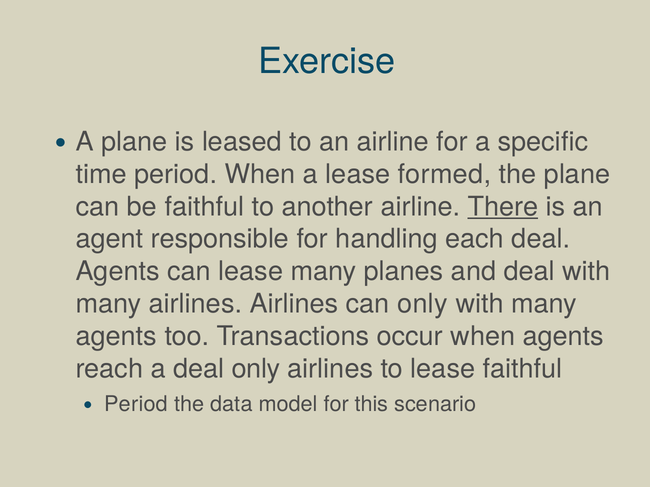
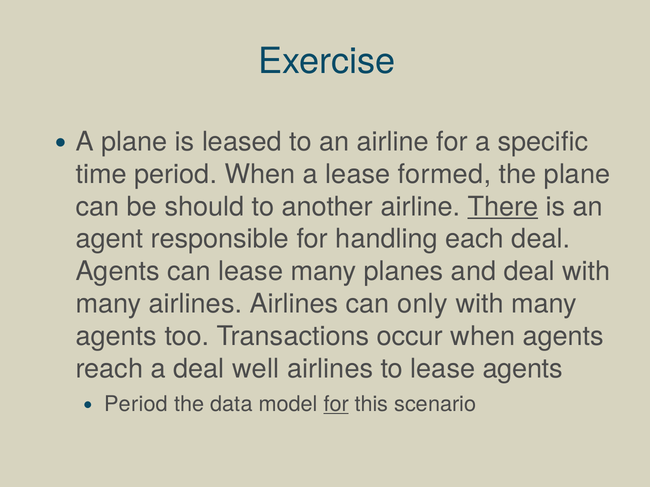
be faithful: faithful -> should
deal only: only -> well
lease faithful: faithful -> agents
for at (336, 405) underline: none -> present
